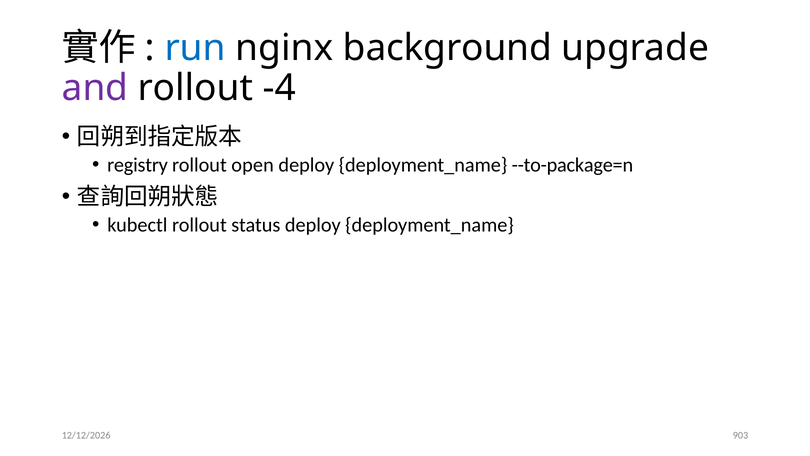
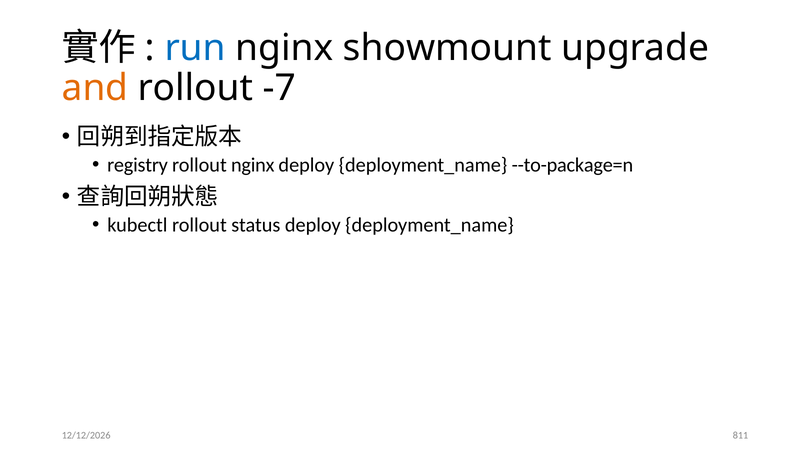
background: background -> showmount
and colour: purple -> orange
-4: -4 -> -7
rollout open: open -> nginx
903: 903 -> 811
